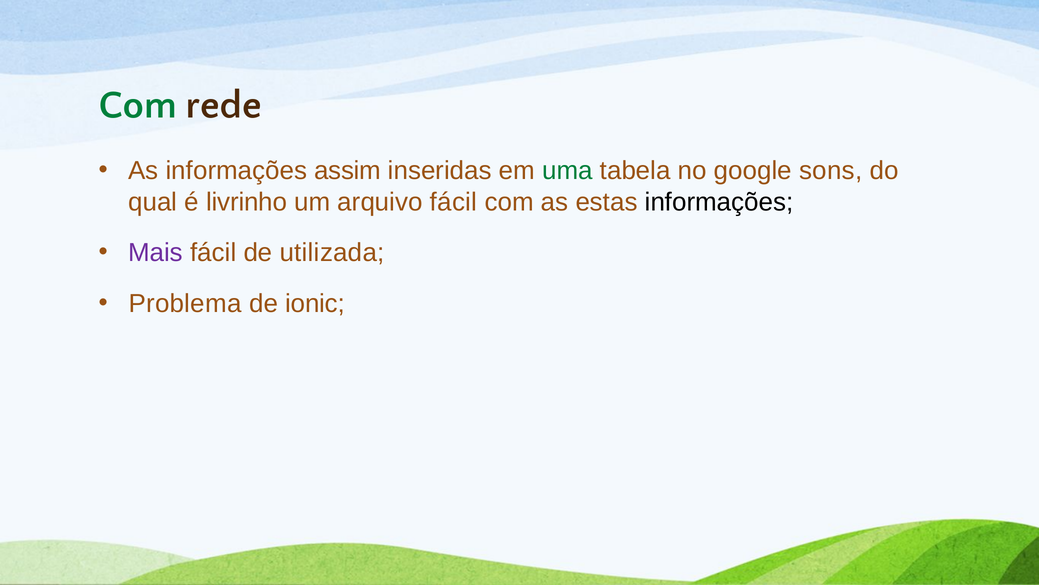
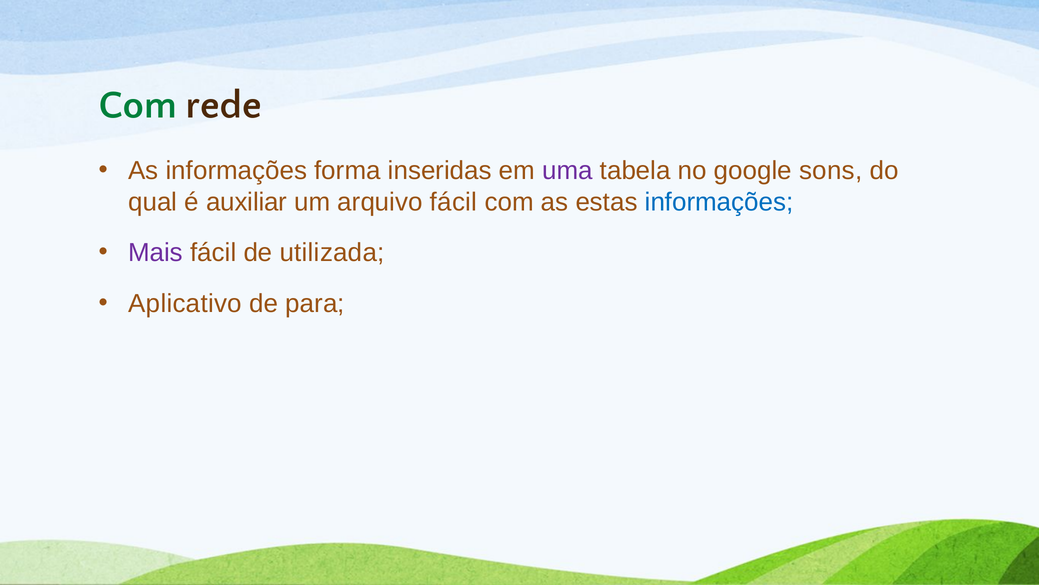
assim: assim -> forma
uma colour: green -> purple
livrinho: livrinho -> auxiliar
informações at (719, 202) colour: black -> blue
Problema: Problema -> Aplicativo
ionic: ionic -> para
